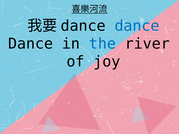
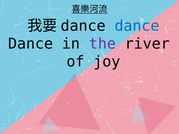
the colour: blue -> purple
